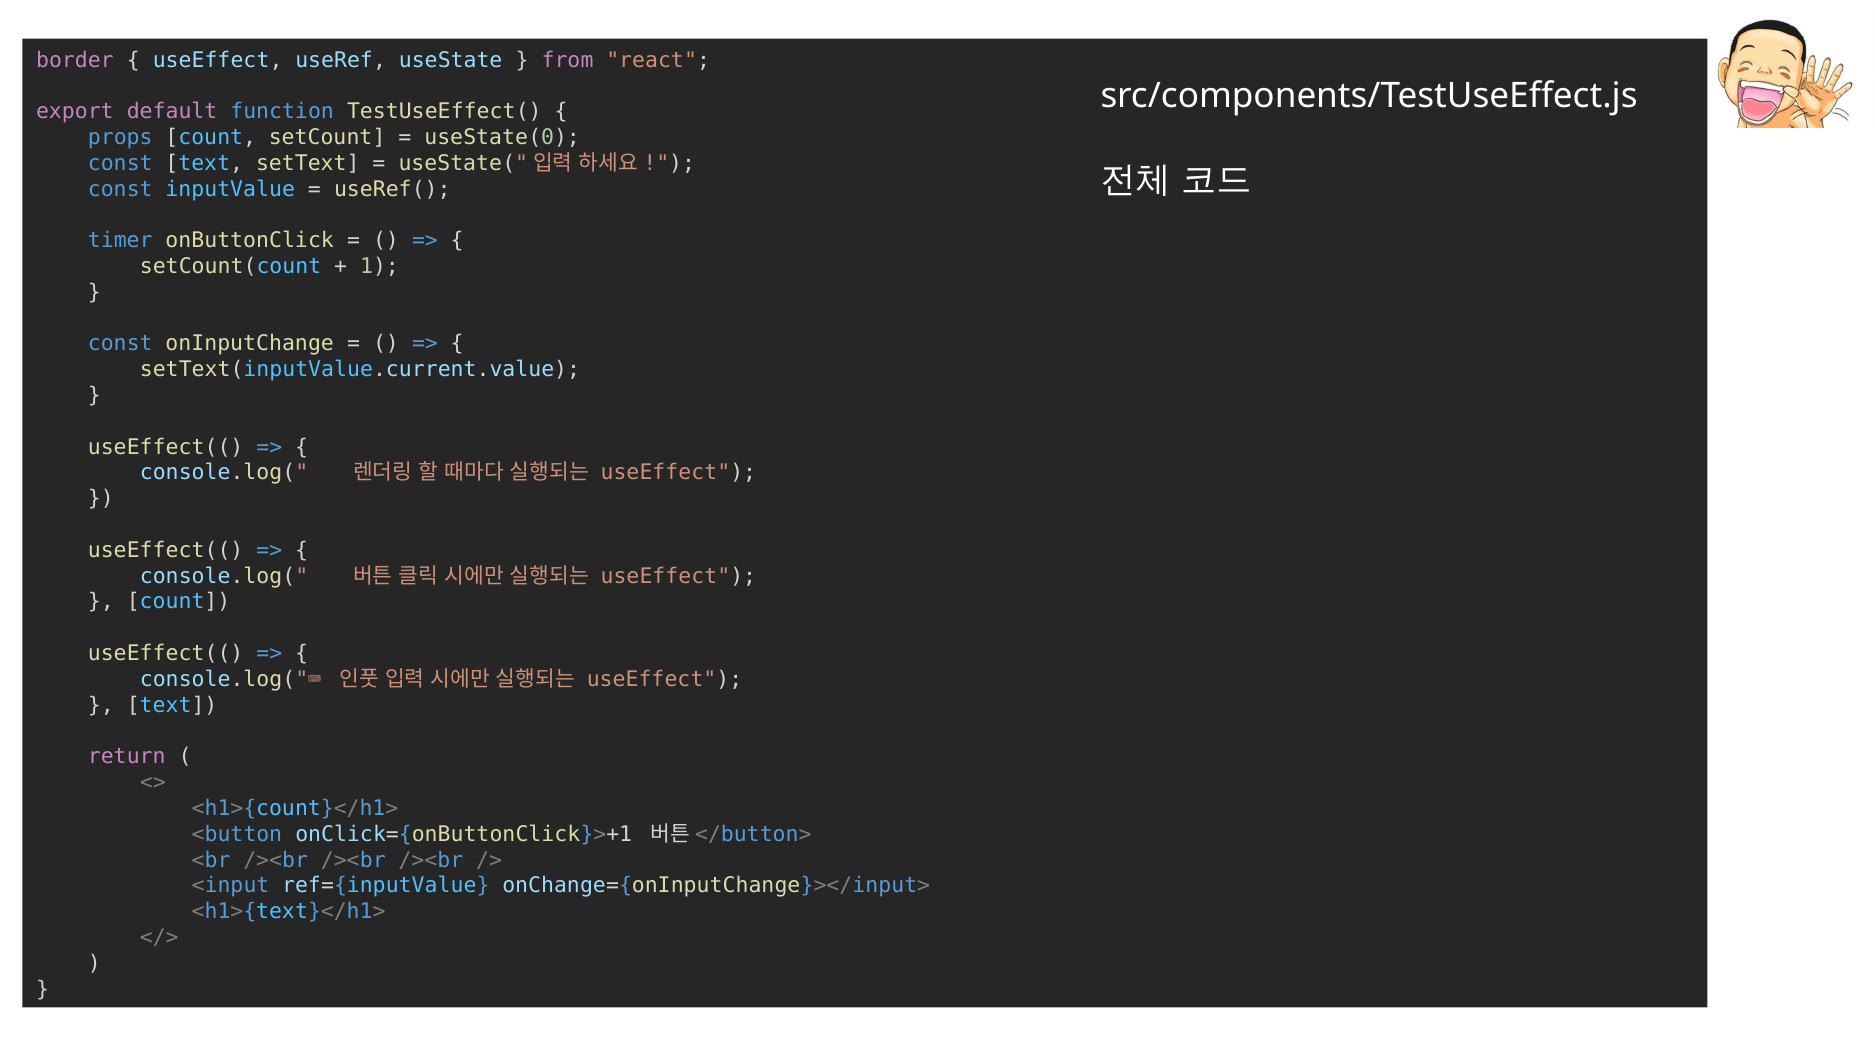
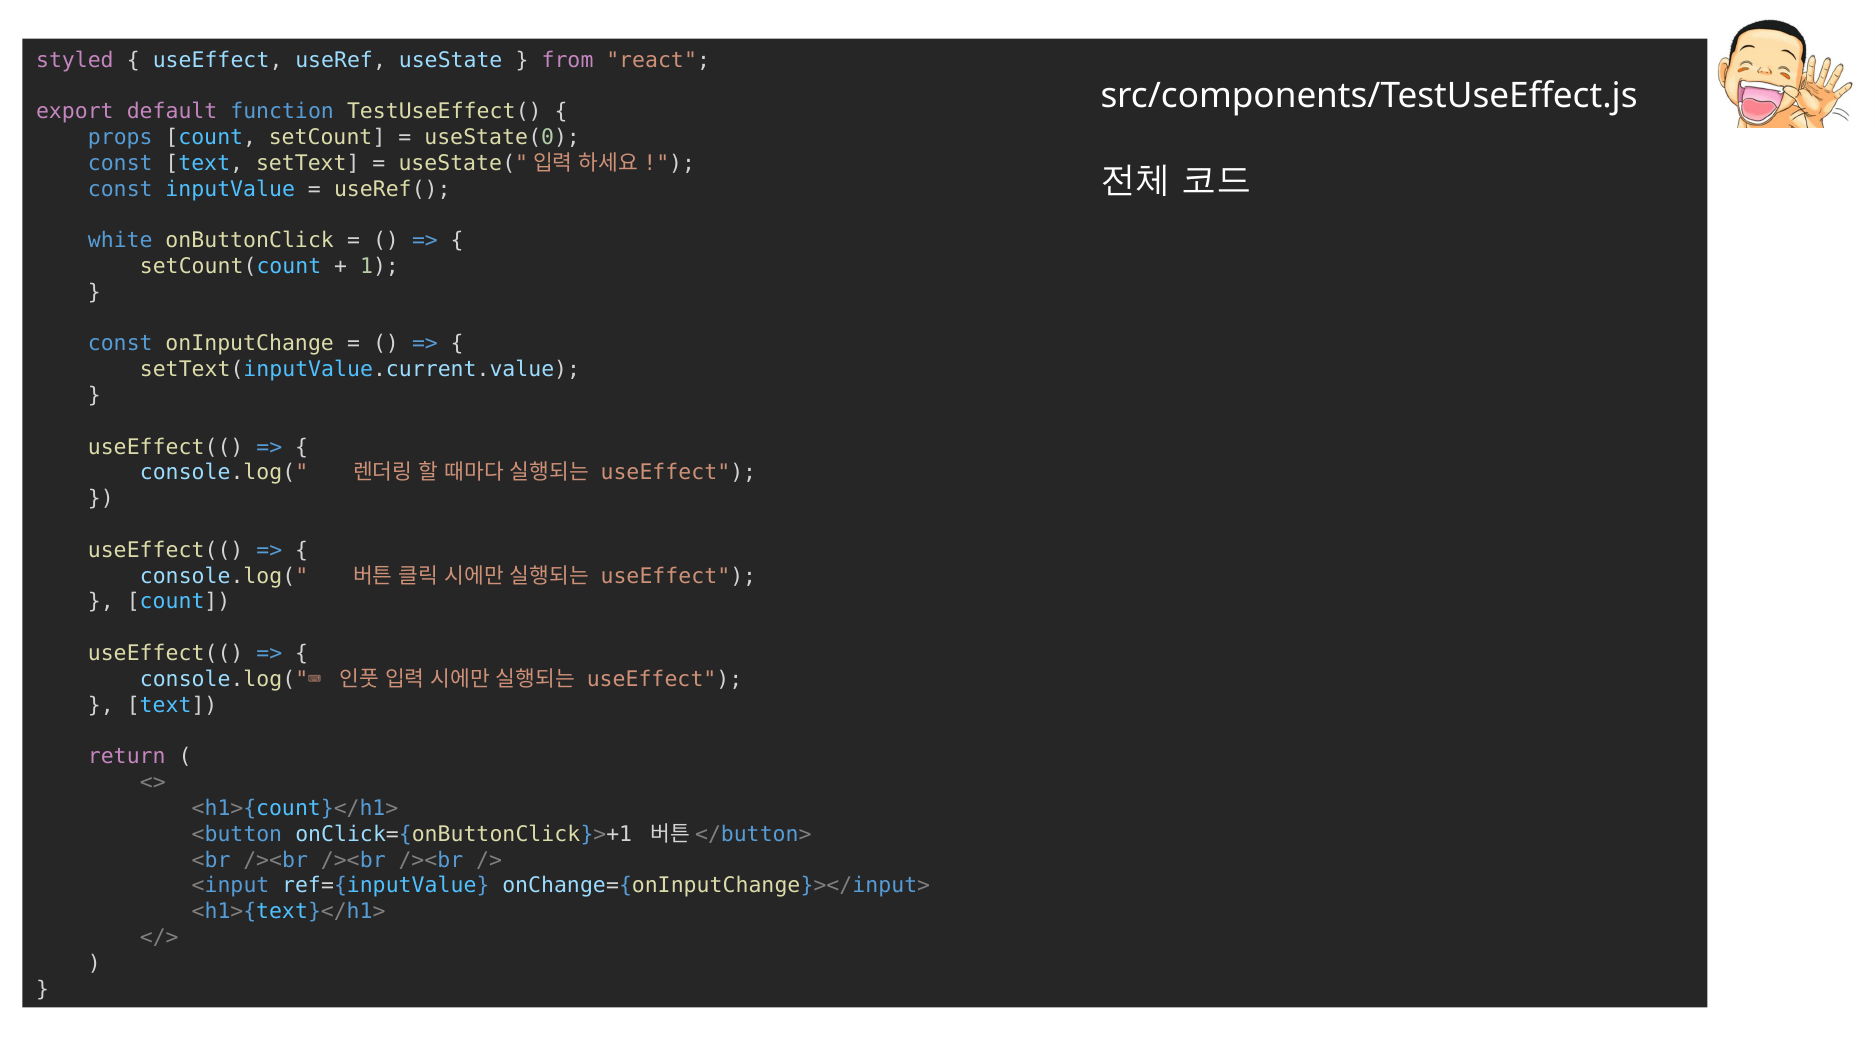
border: border -> styled
timer: timer -> white
